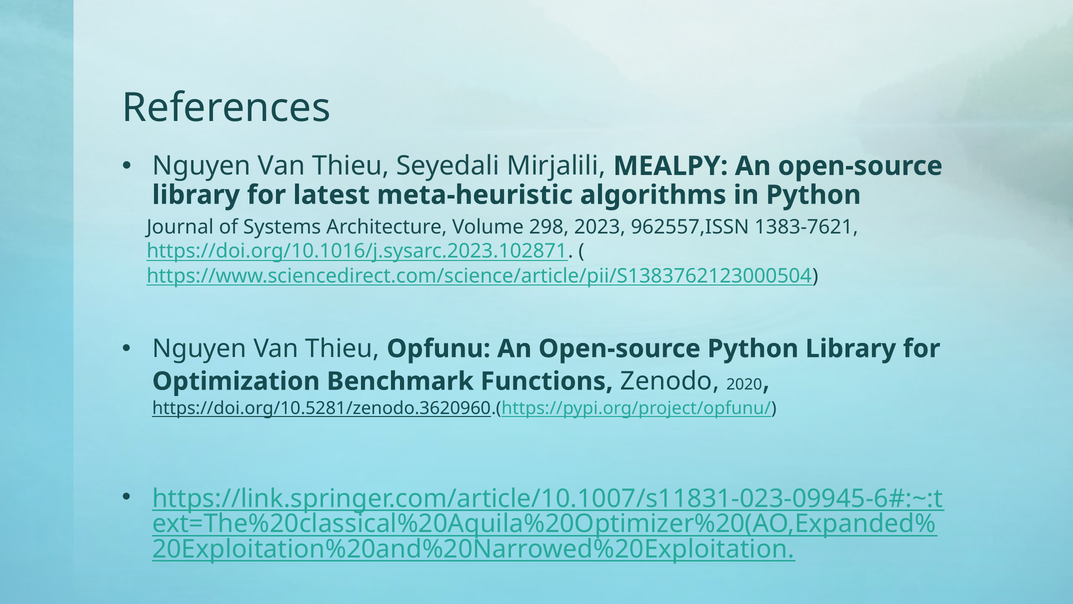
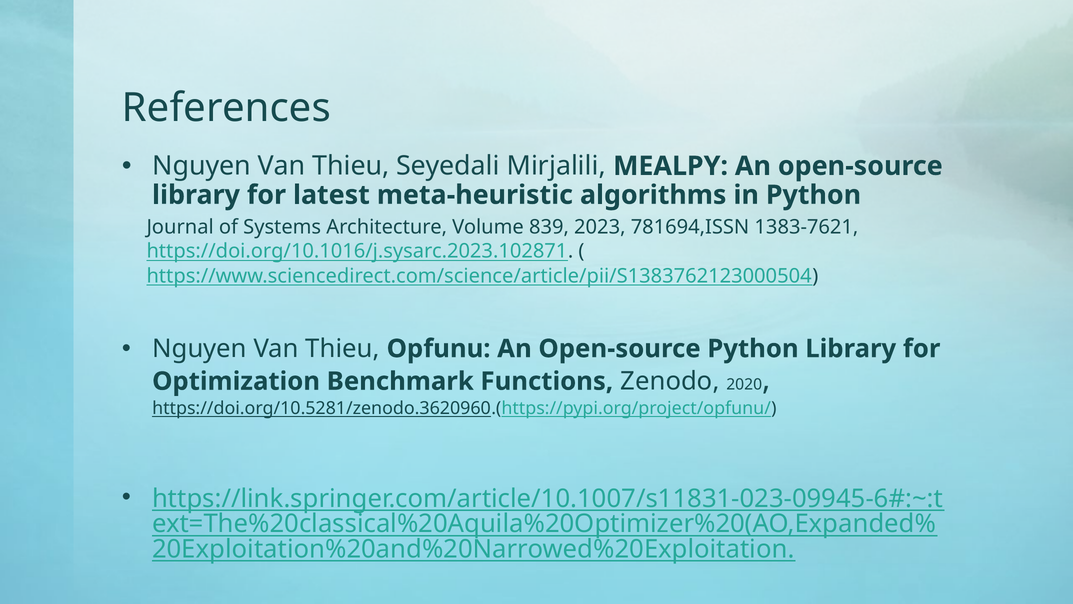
298: 298 -> 839
962557,ISSN: 962557,ISSN -> 781694,ISSN
